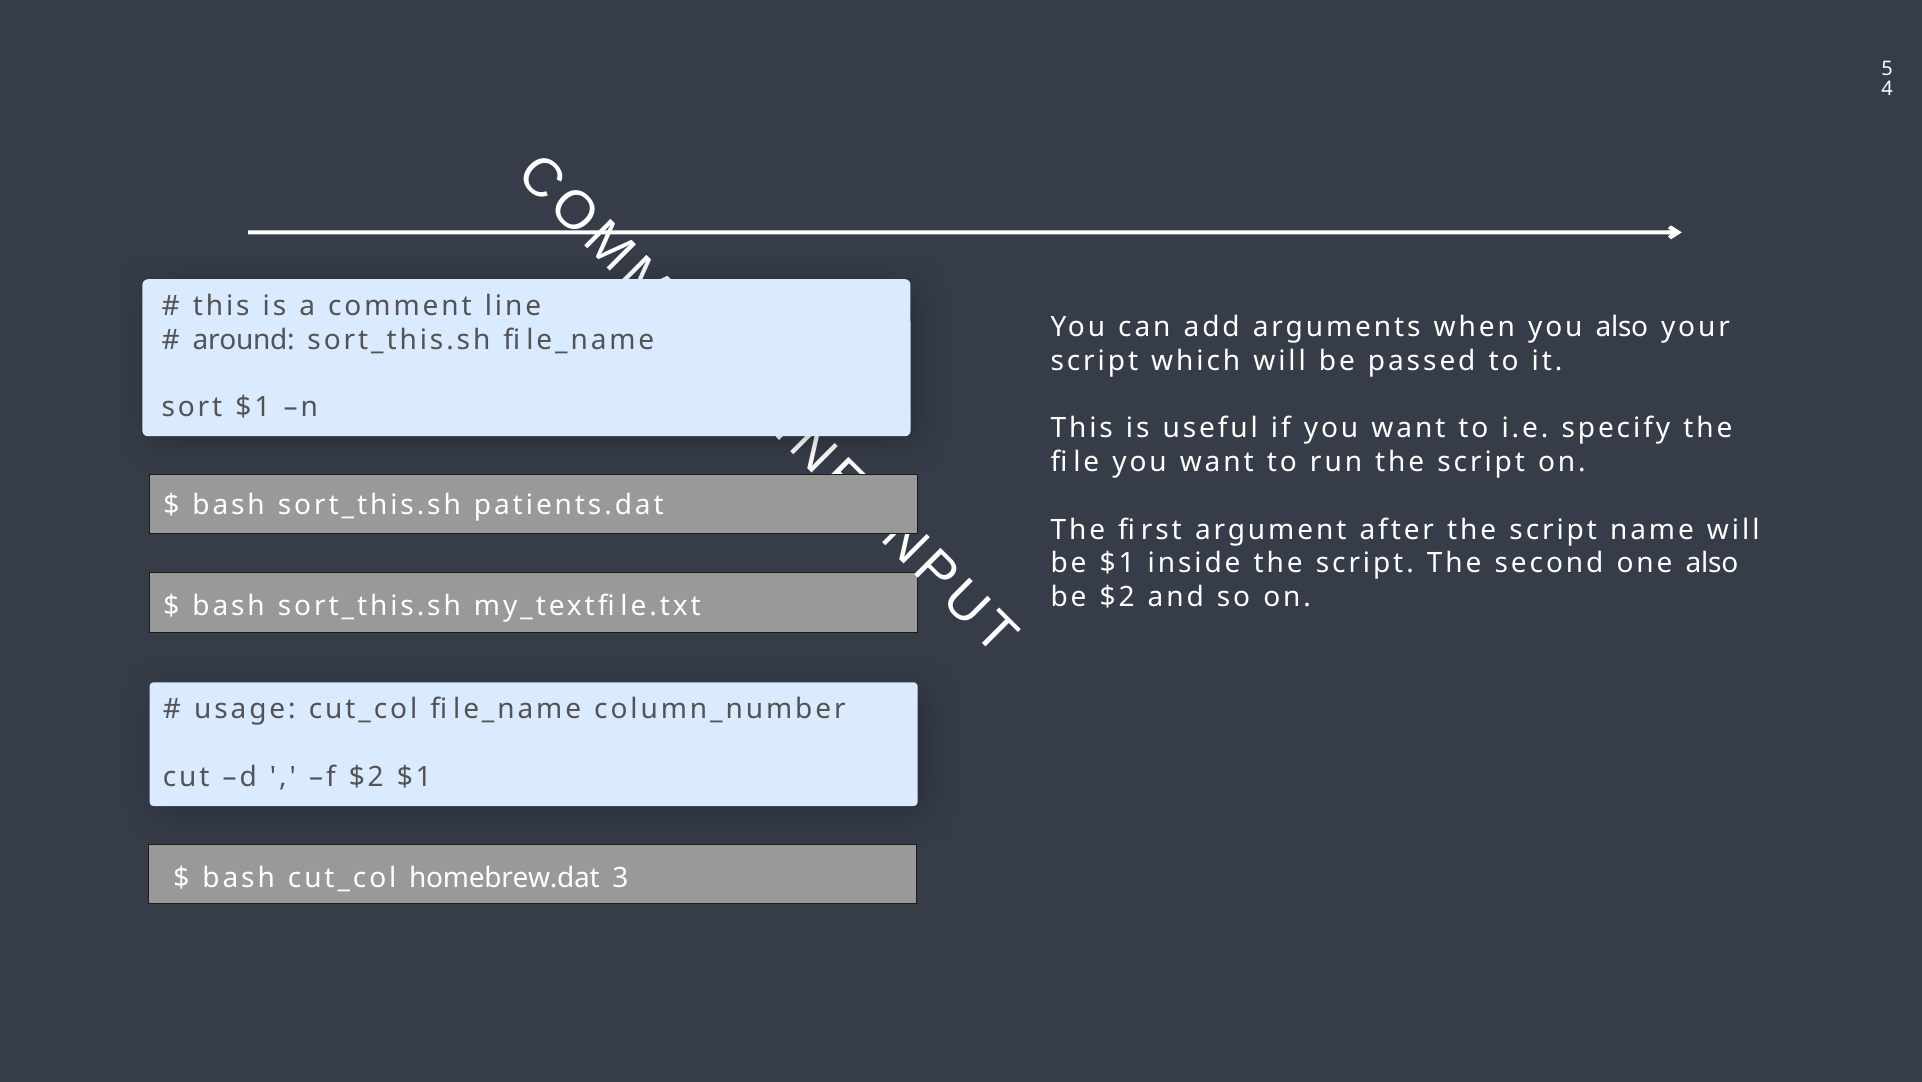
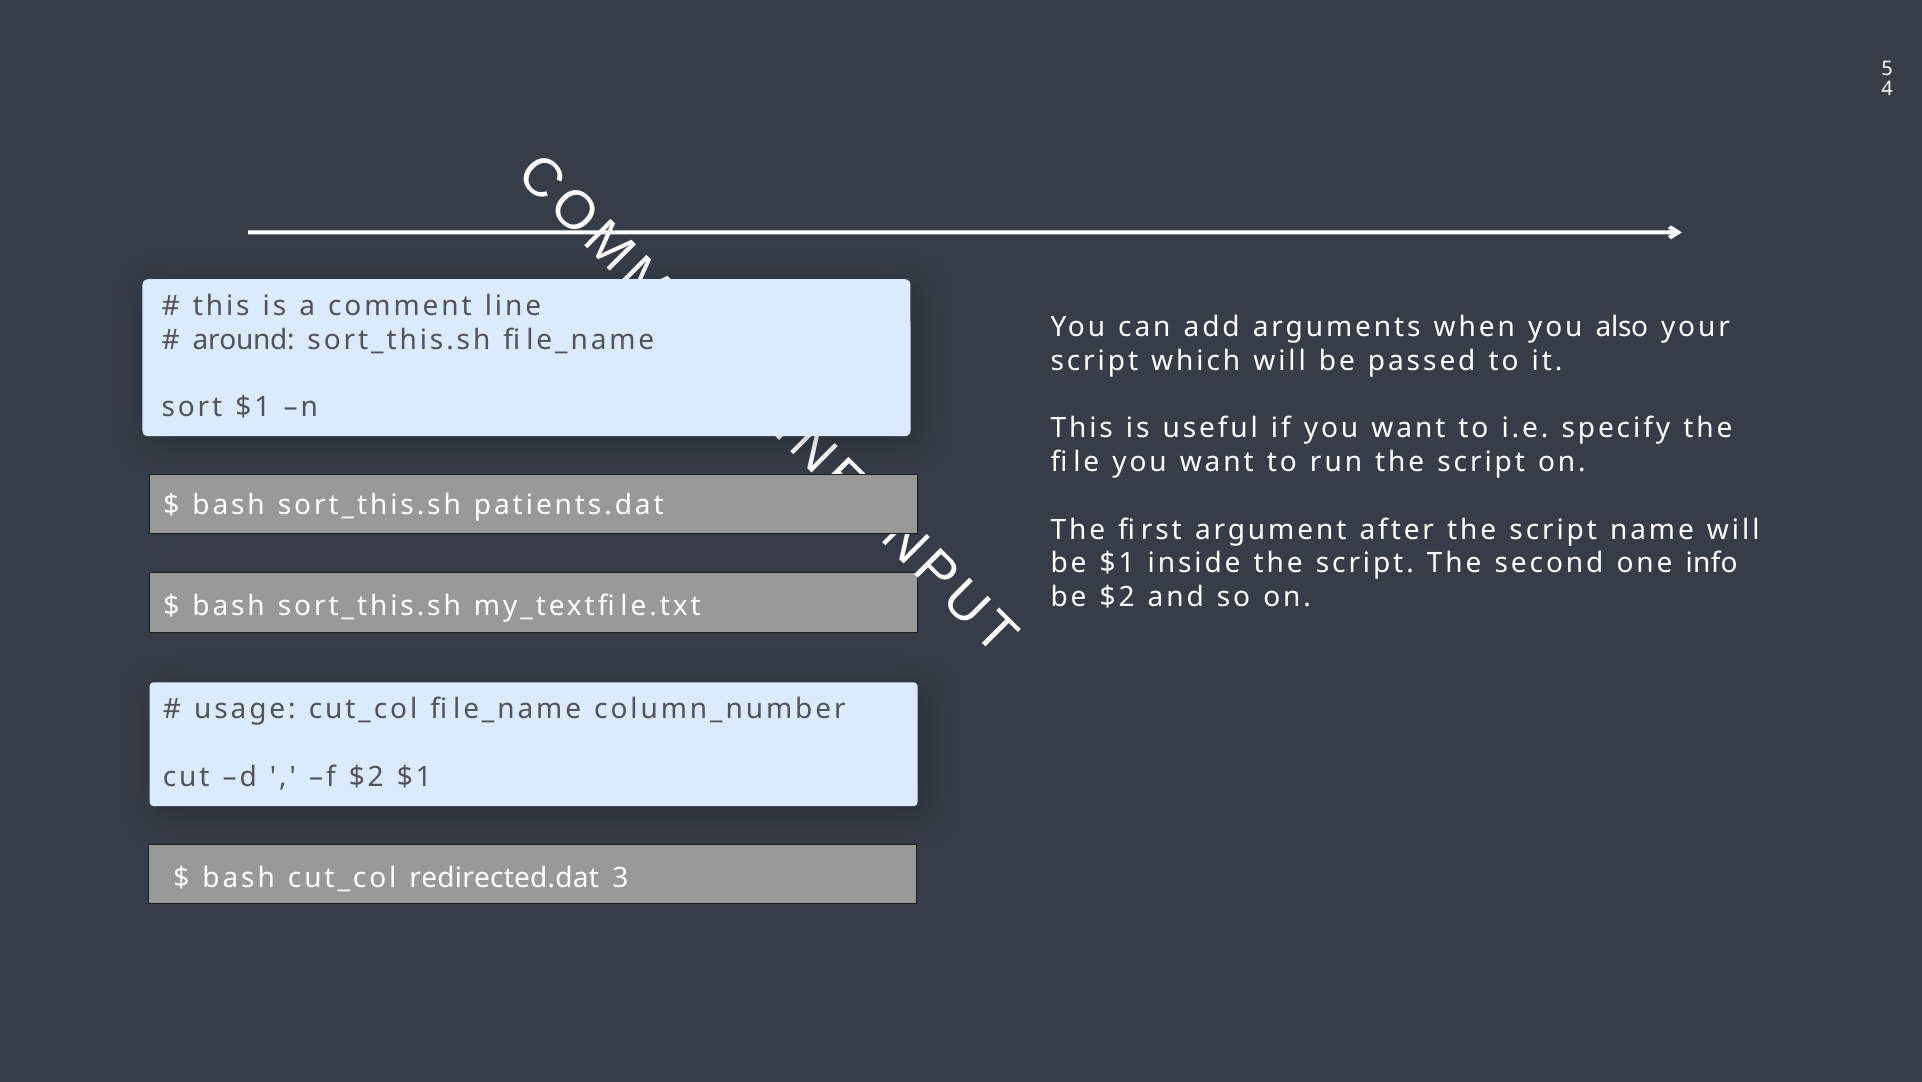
one also: also -> info
homebrew.dat: homebrew.dat -> redirected.dat
